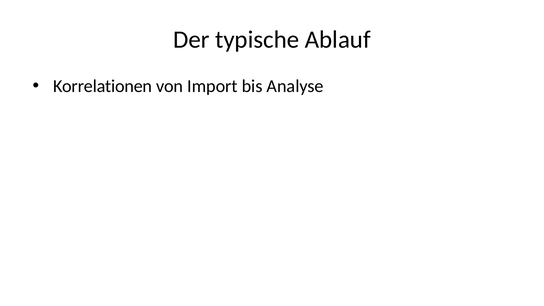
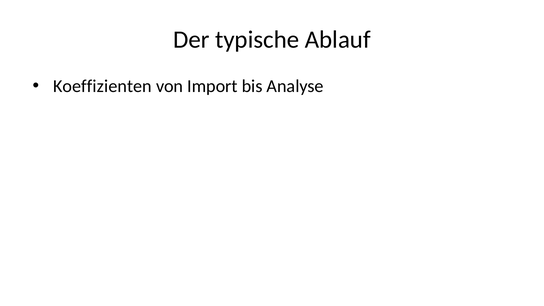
Korrelationen: Korrelationen -> Koeffizienten
